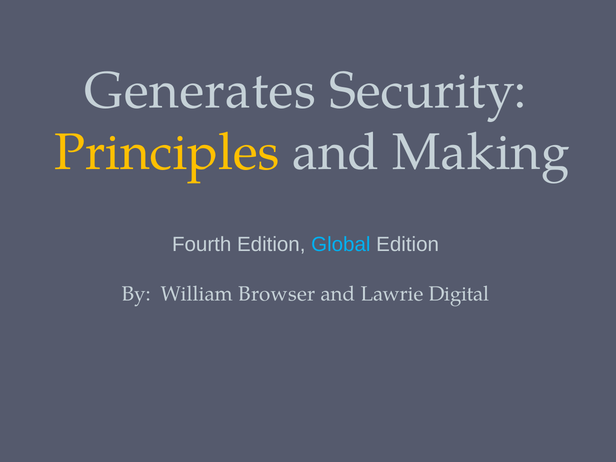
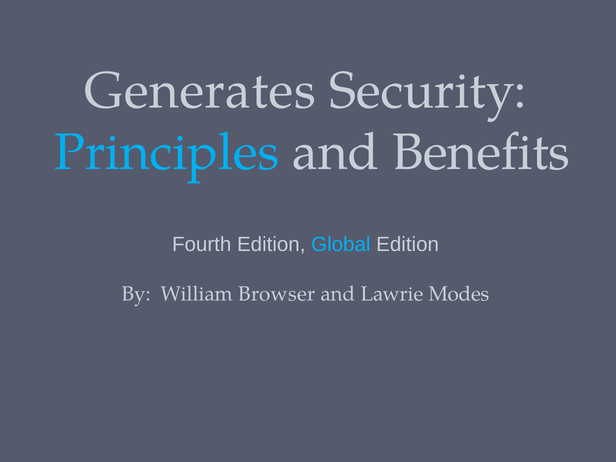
Principles colour: yellow -> light blue
Making: Making -> Benefits
Digital: Digital -> Modes
